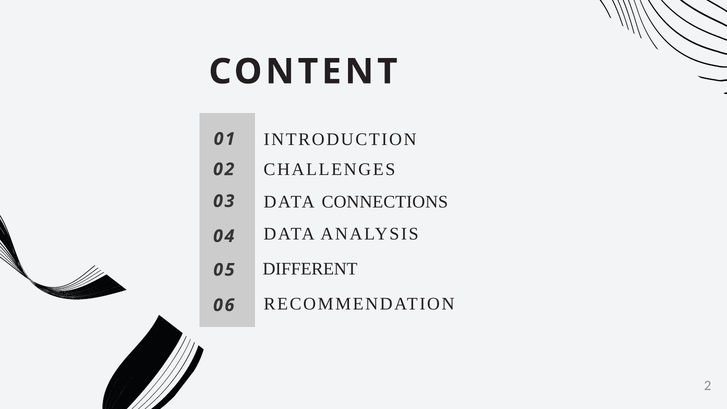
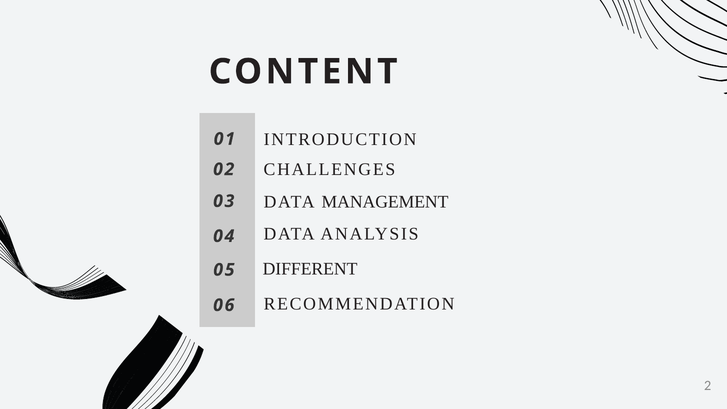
CONNECTIONS: CONNECTIONS -> MANAGEMENT
